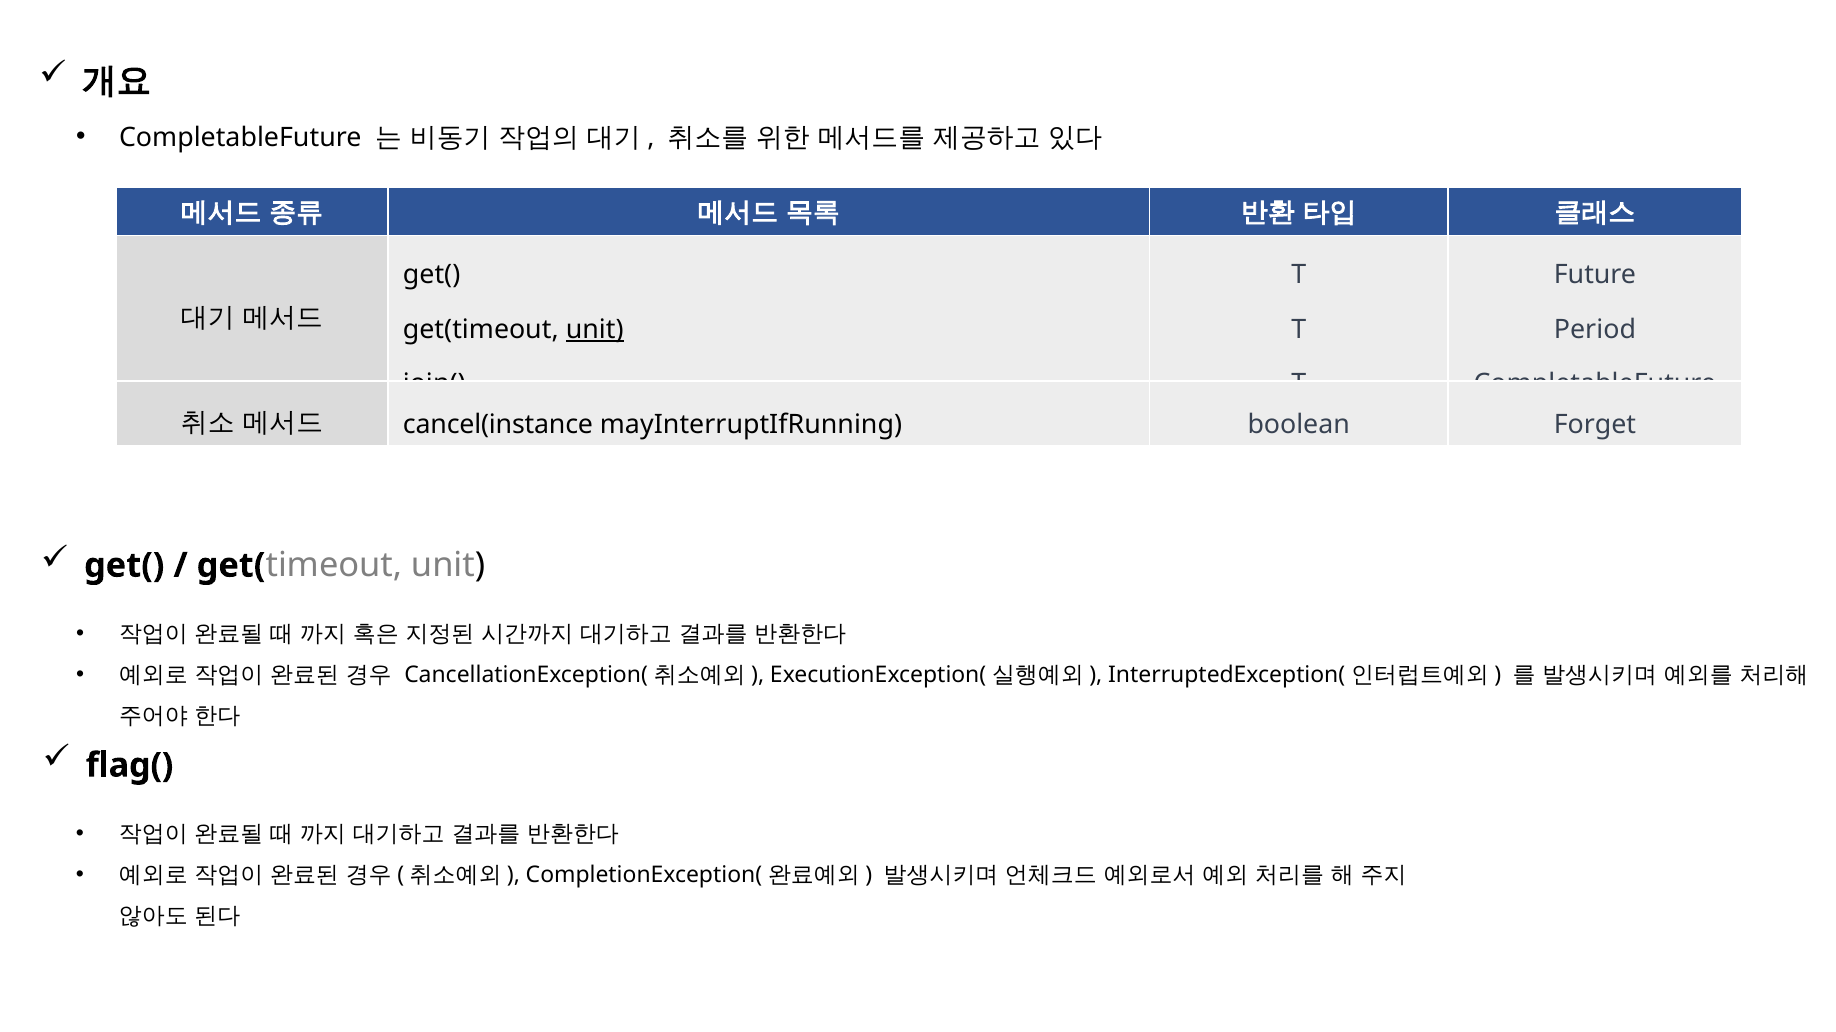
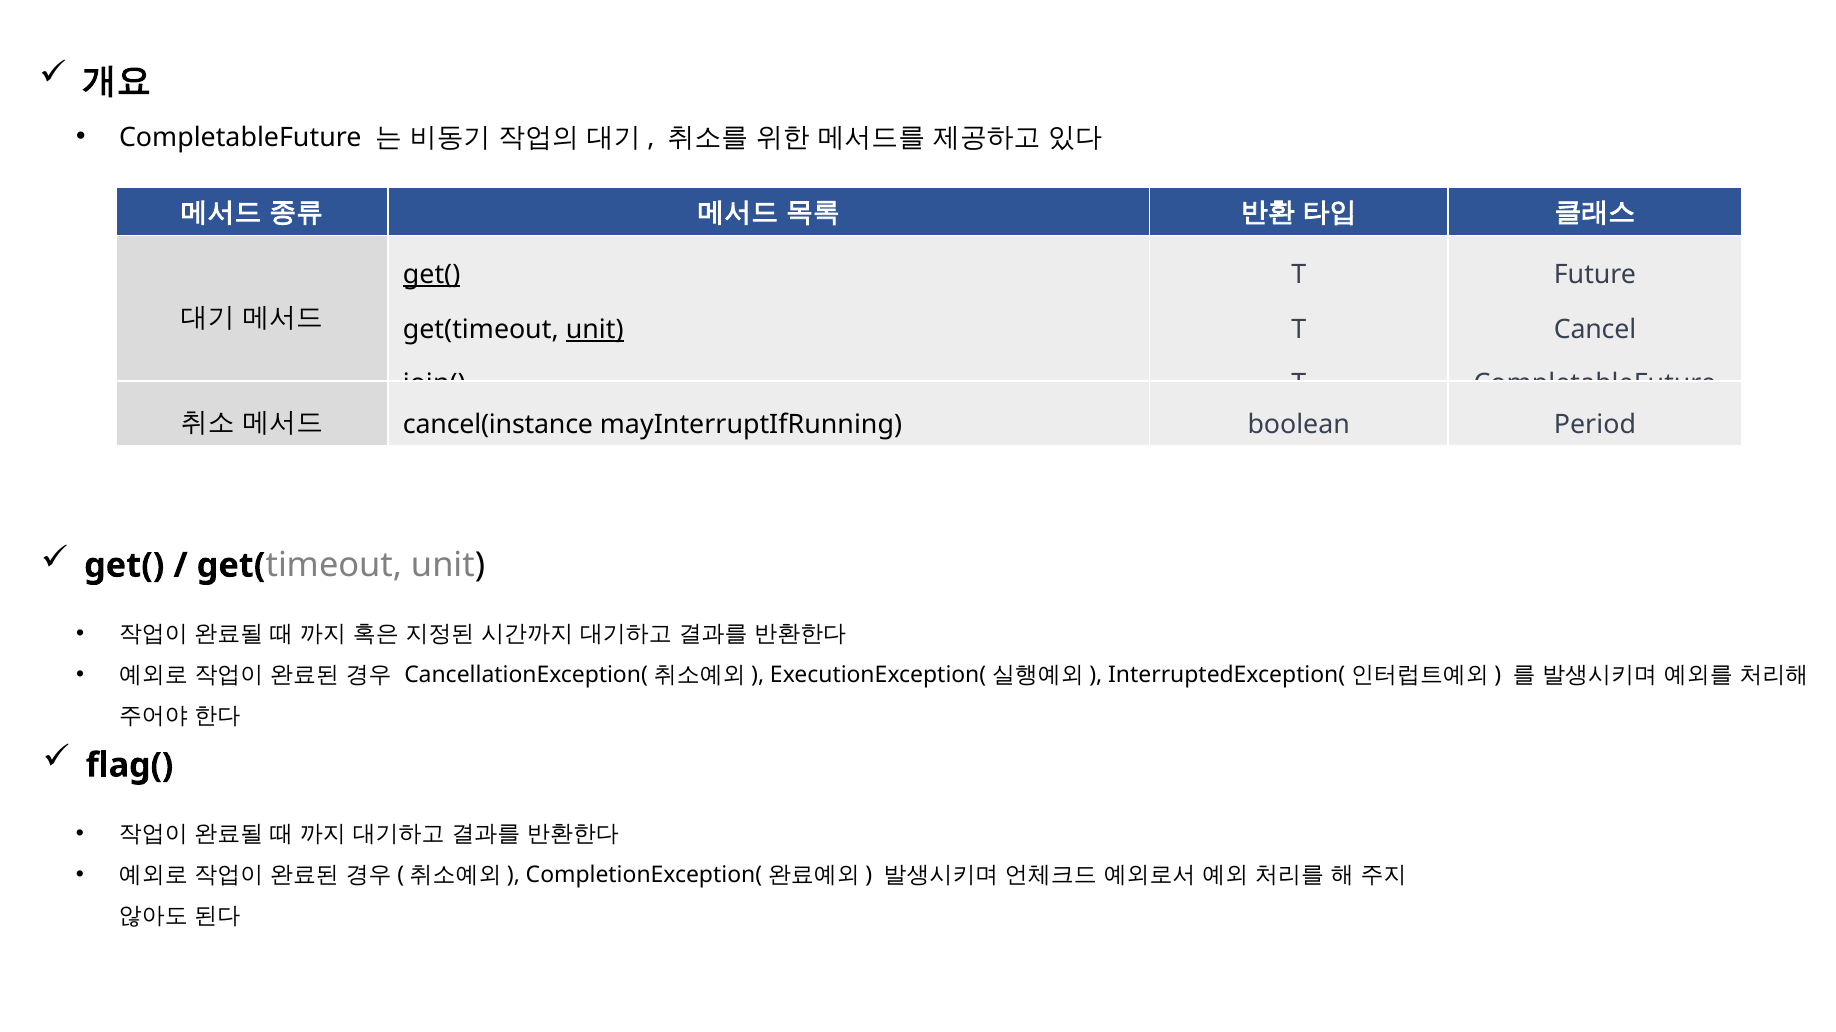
get( at (432, 275) underline: none -> present
Period: Period -> Cancel
Forget: Forget -> Period
